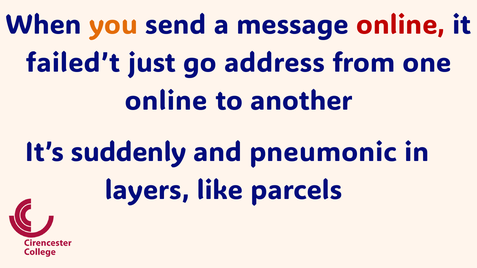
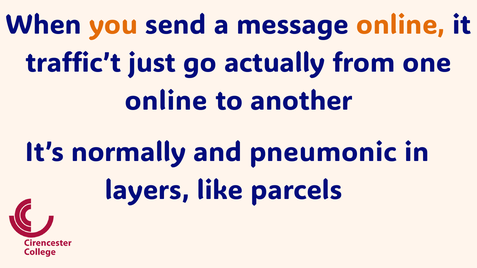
online at (401, 25) colour: red -> orange
failed’t: failed’t -> traffic’t
address: address -> actually
suddenly: suddenly -> normally
